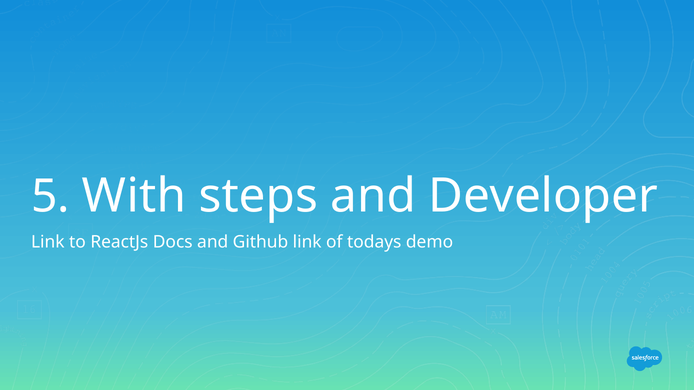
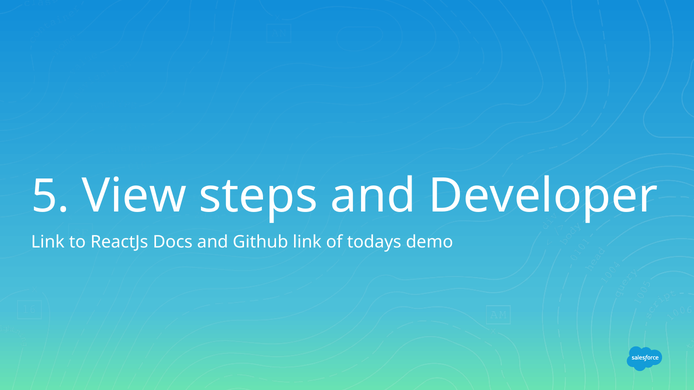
With: With -> View
